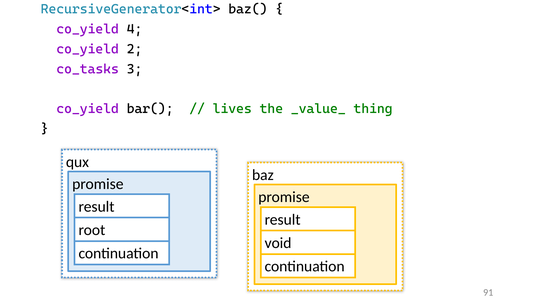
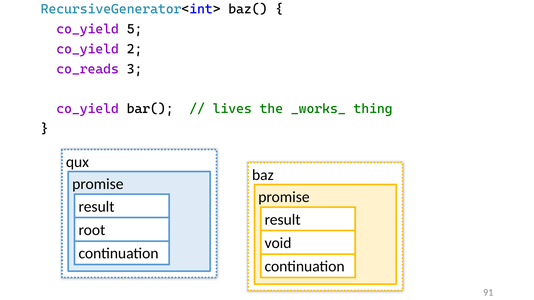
4: 4 -> 5
co_tasks: co_tasks -> co_reads
_value_: _value_ -> _works_
